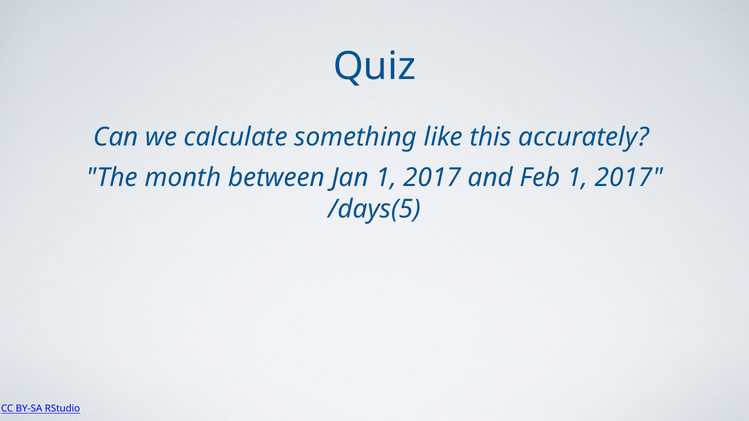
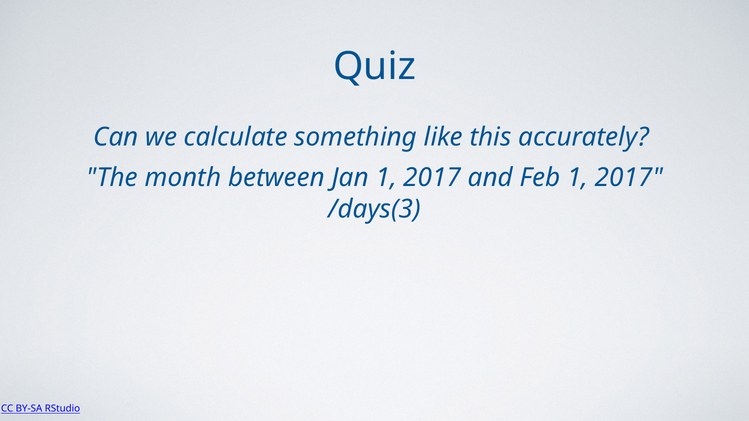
/days(5: /days(5 -> /days(3
